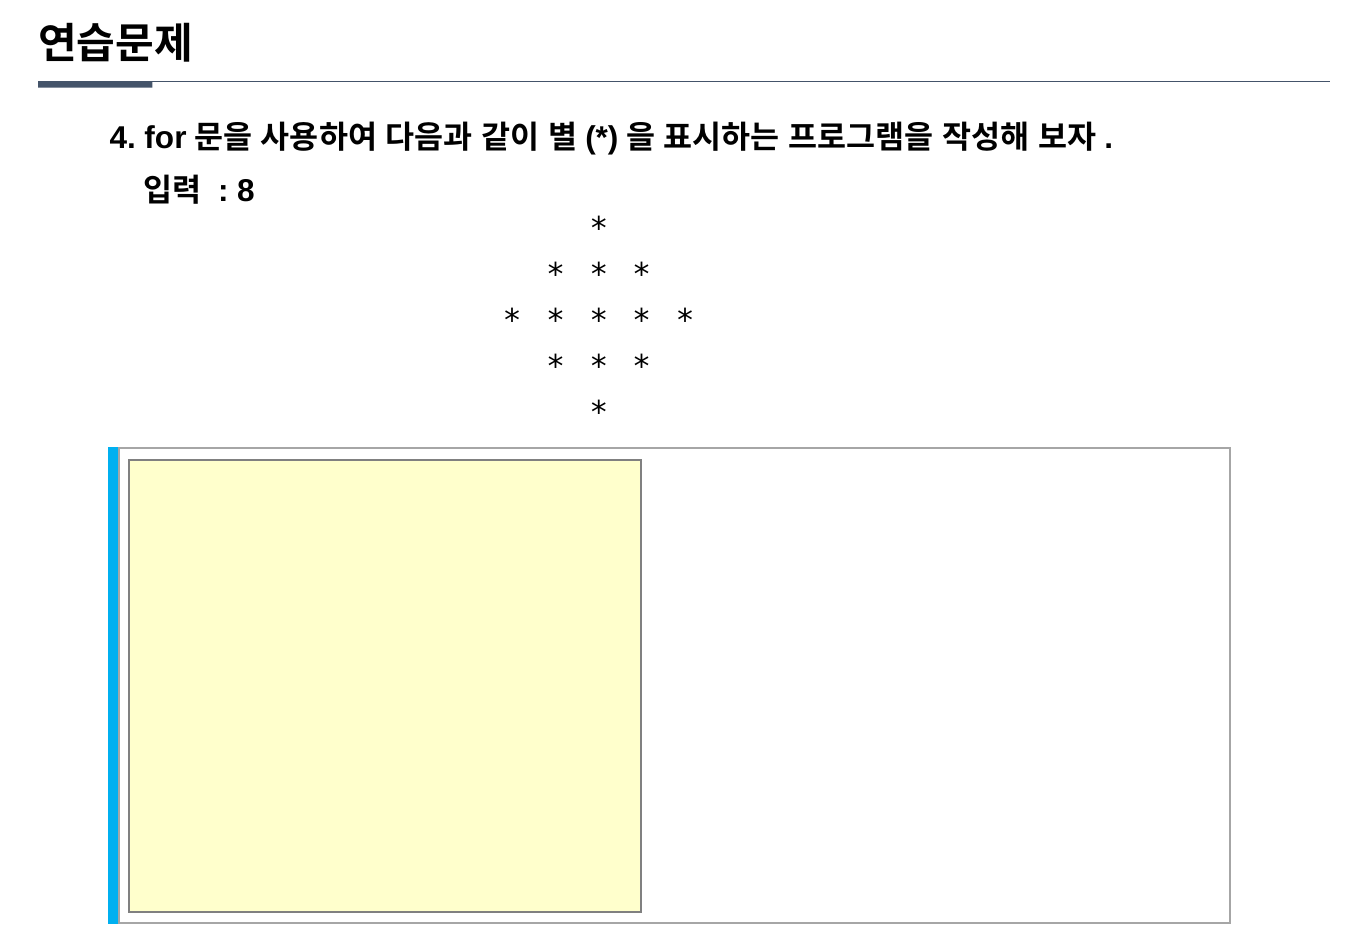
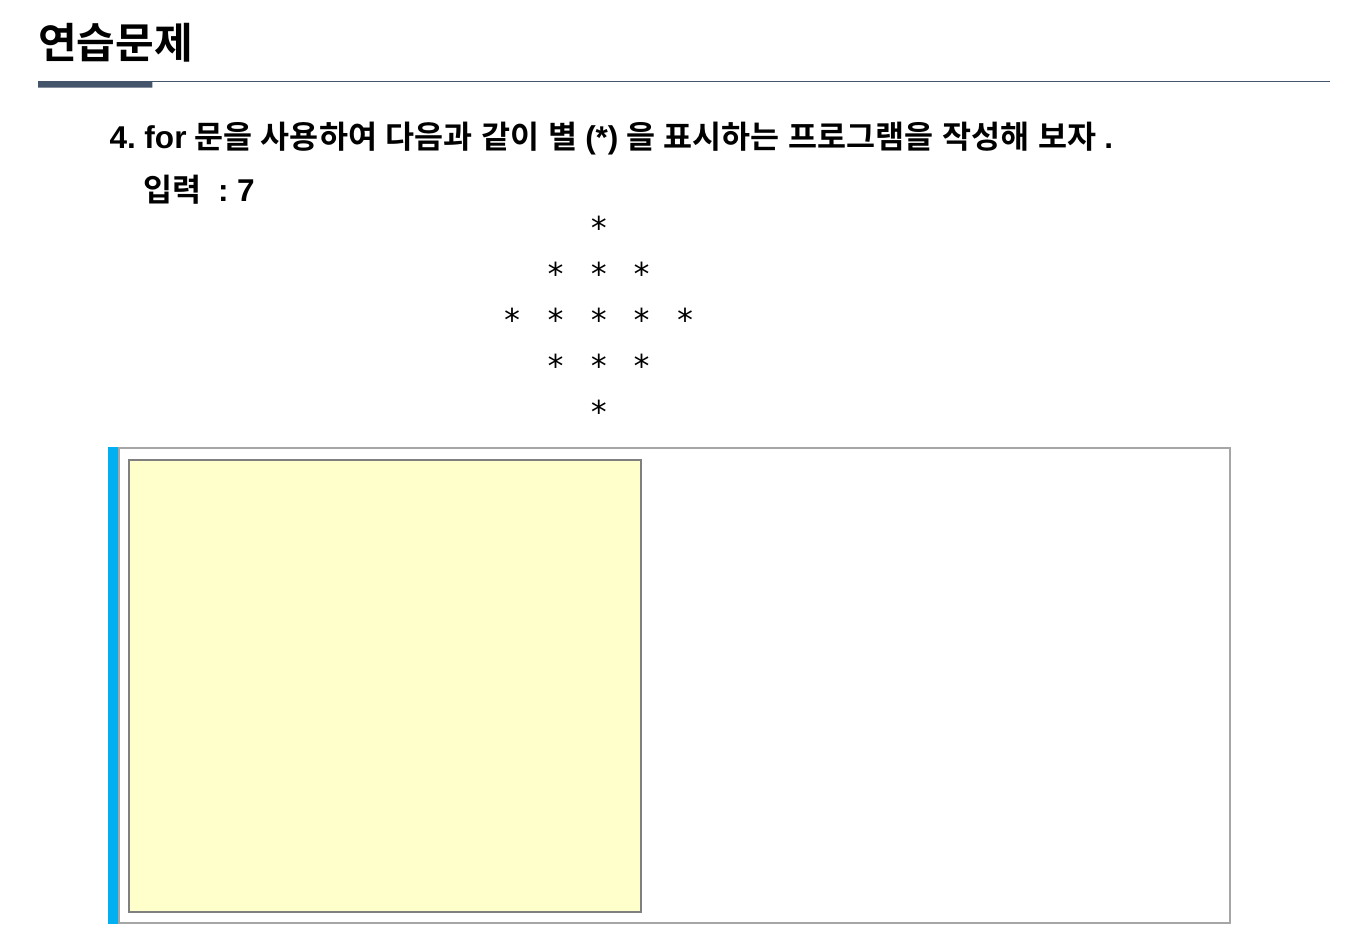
8: 8 -> 7
